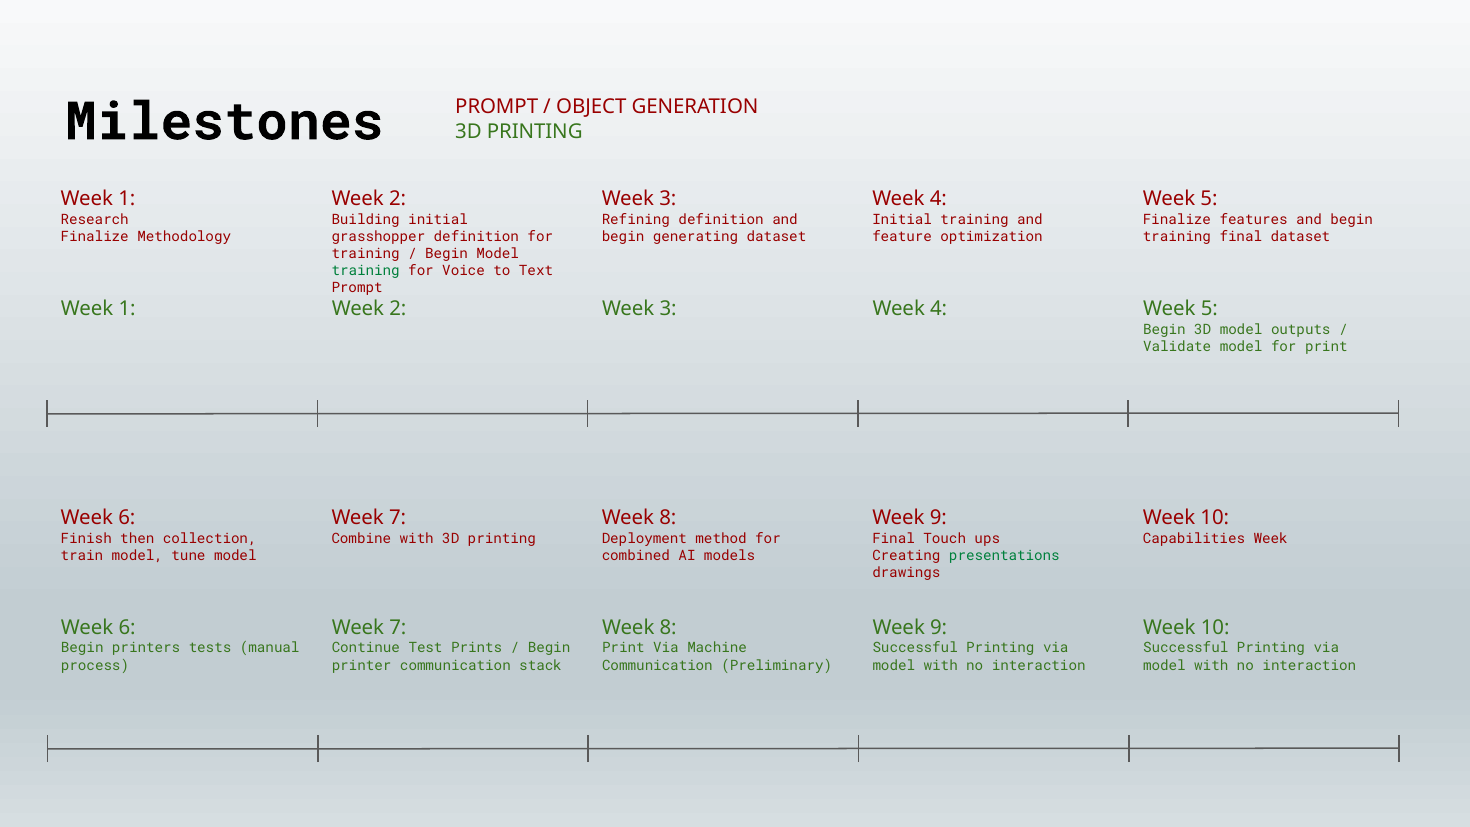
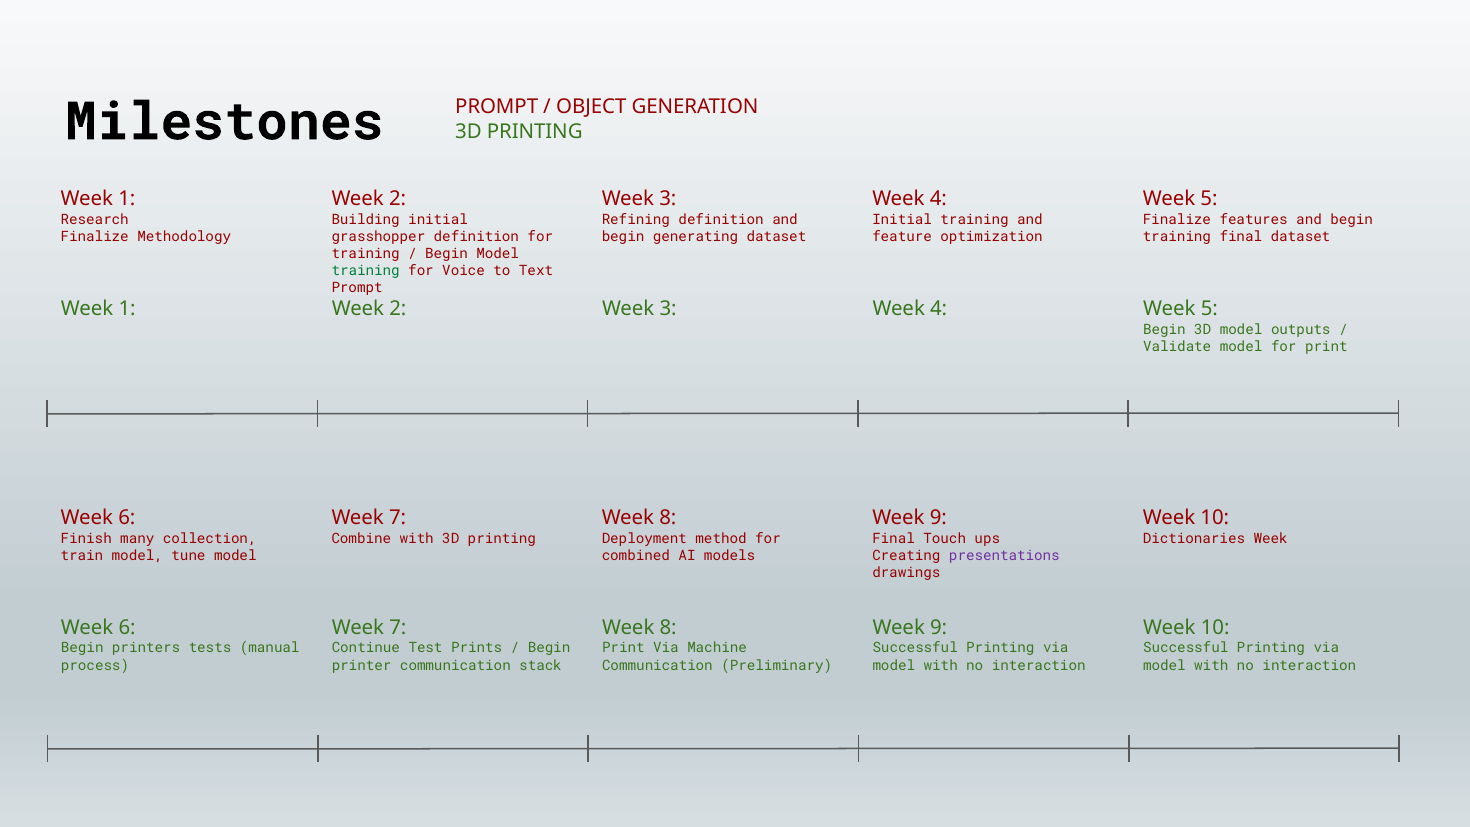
then: then -> many
Capabilities: Capabilities -> Dictionaries
presentations colour: green -> purple
